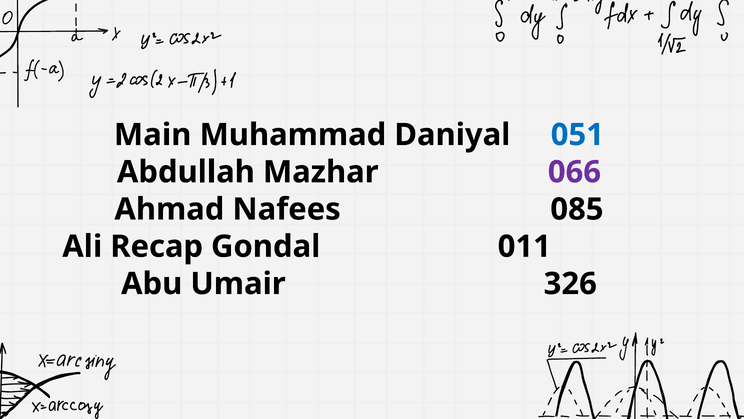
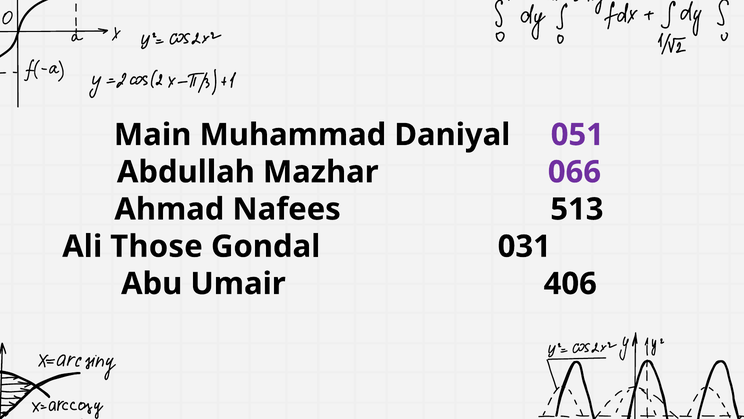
051 colour: blue -> purple
085: 085 -> 513
Recap: Recap -> Those
011: 011 -> 031
326: 326 -> 406
